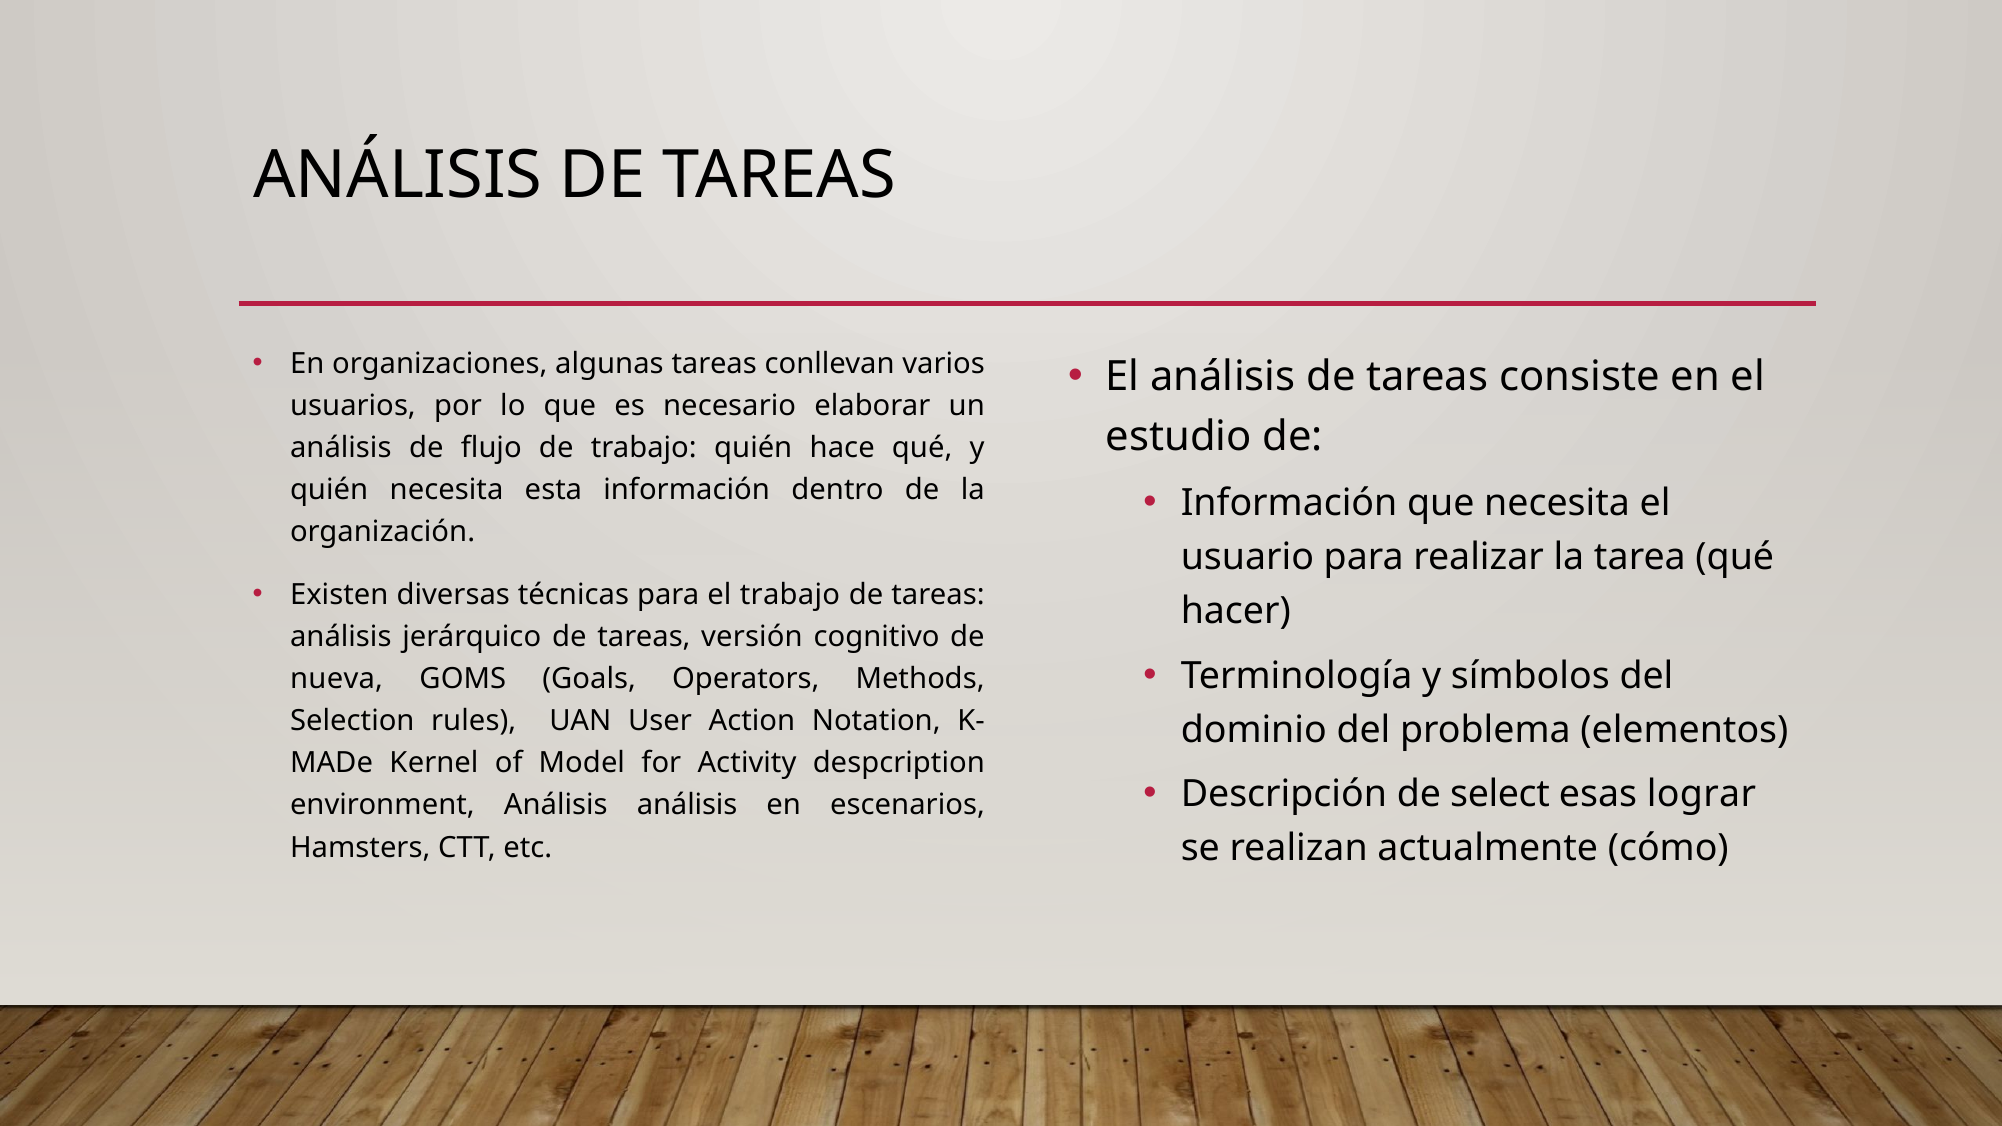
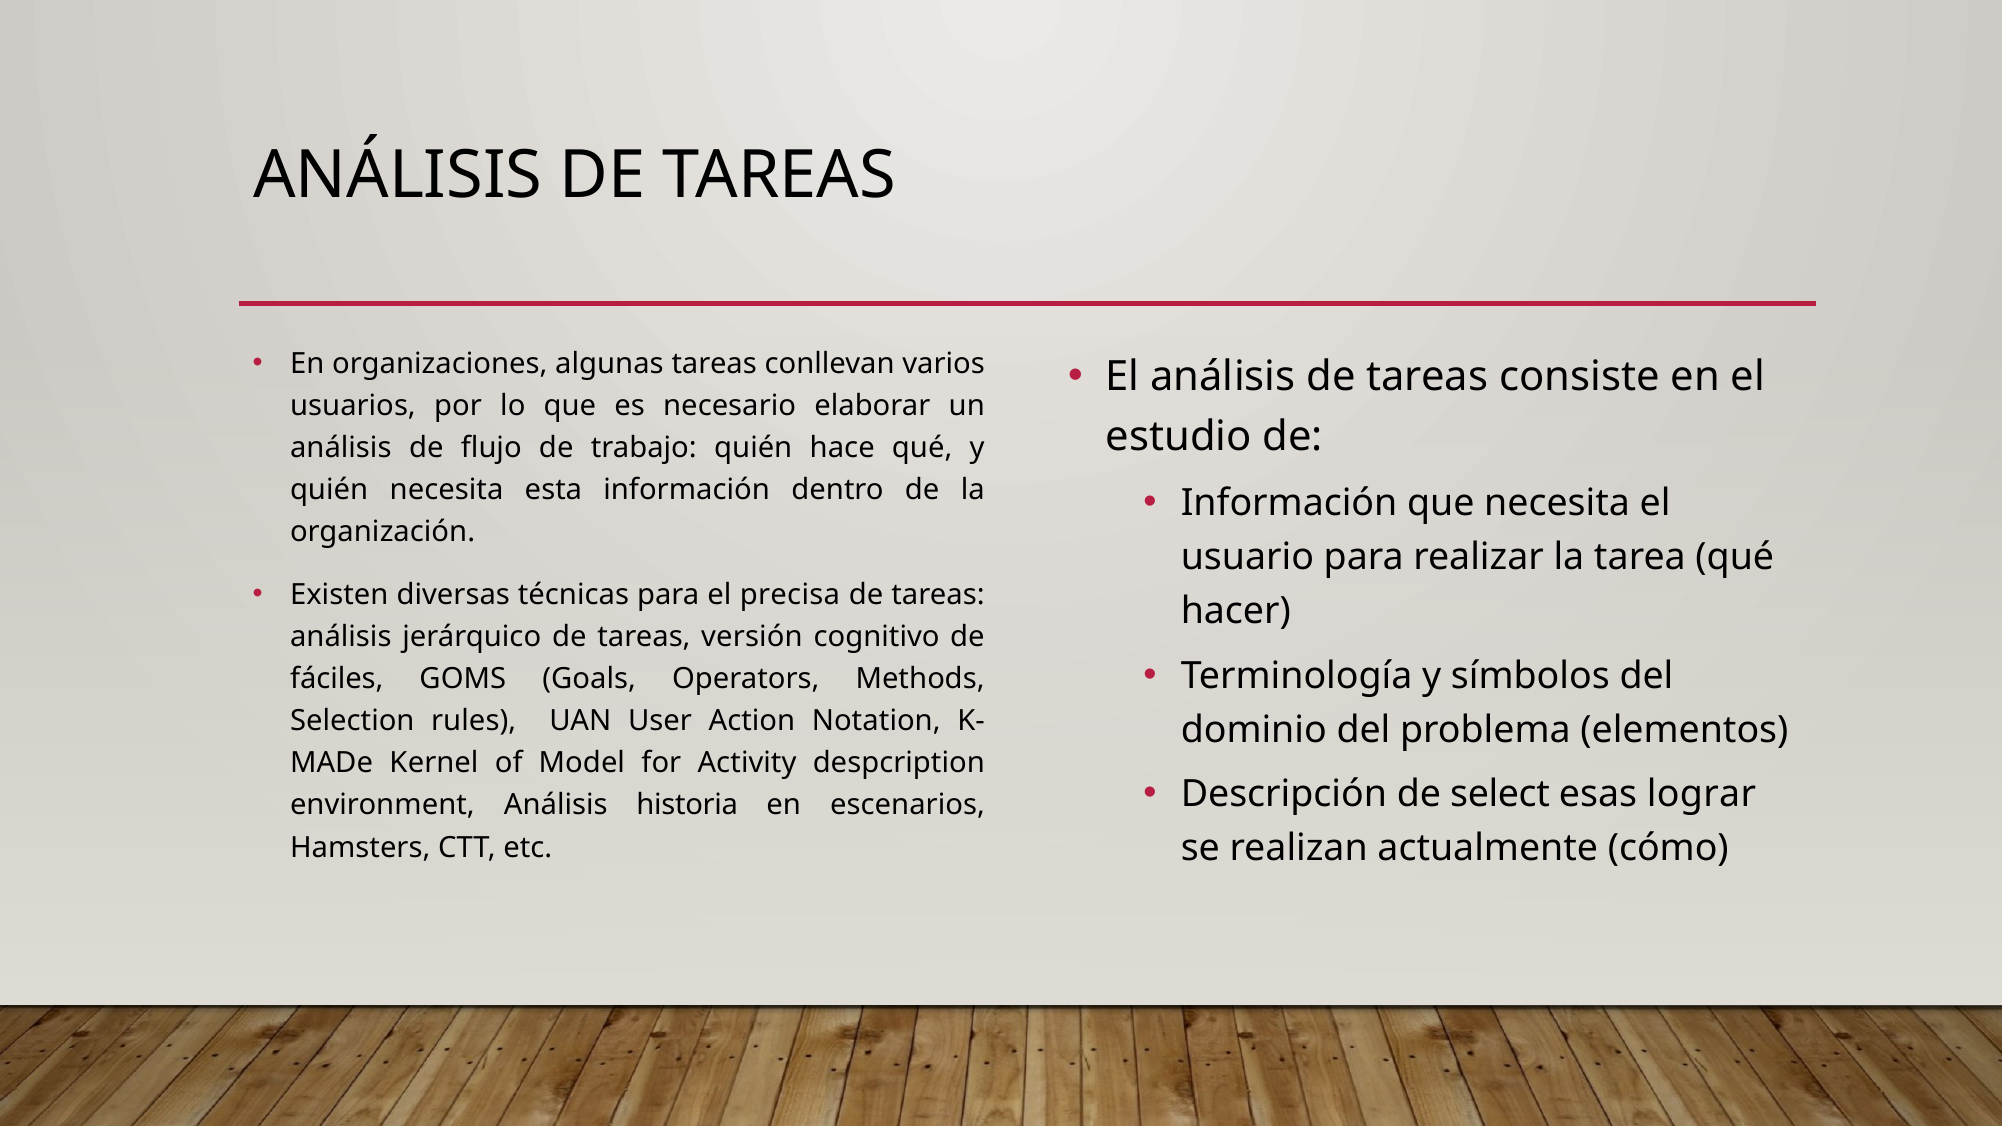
el trabajo: trabajo -> precisa
nueva: nueva -> fáciles
Análisis análisis: análisis -> historia
